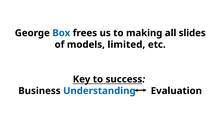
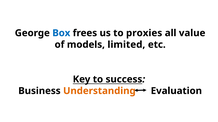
making: making -> proxies
slides: slides -> value
Understanding colour: blue -> orange
